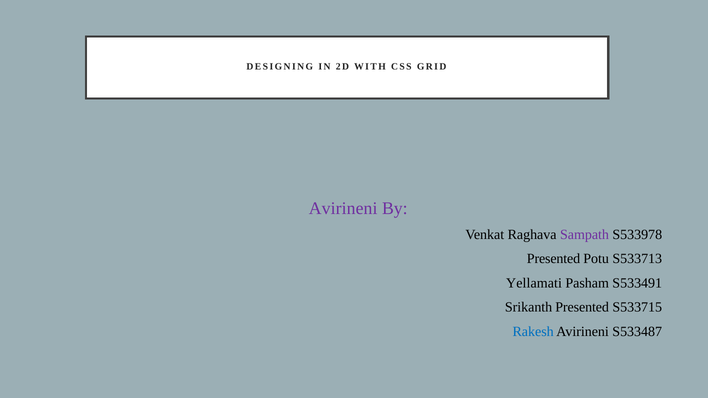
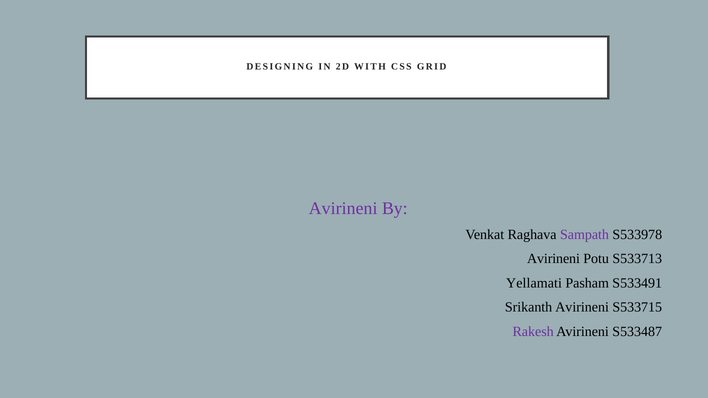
Presented at (554, 259): Presented -> Avirineni
Srikanth Presented: Presented -> Avirineni
Rakesh colour: blue -> purple
